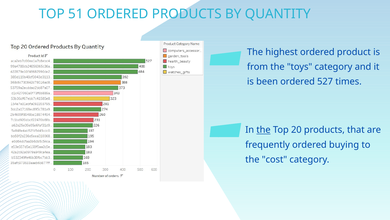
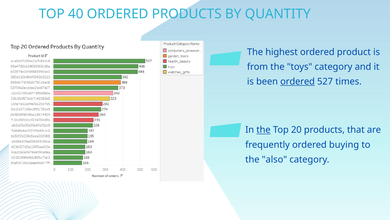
51: 51 -> 40
ordered at (298, 81) underline: none -> present
cost: cost -> also
